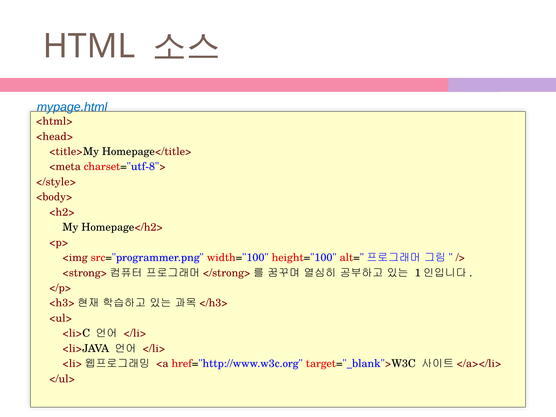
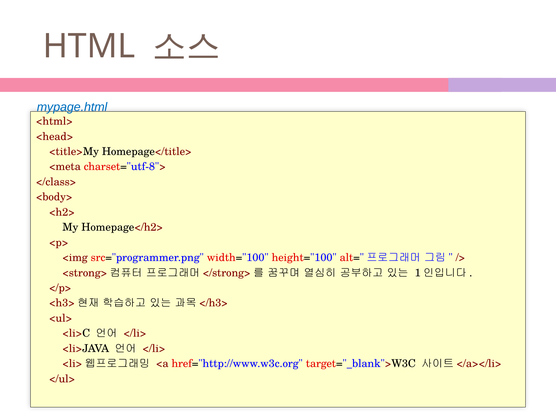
</style>: </style> -> </class>
